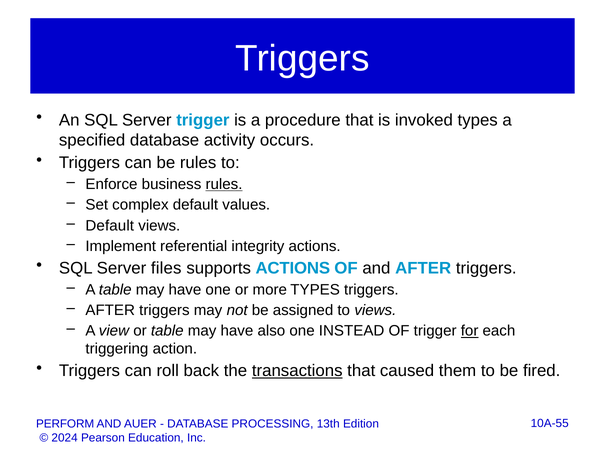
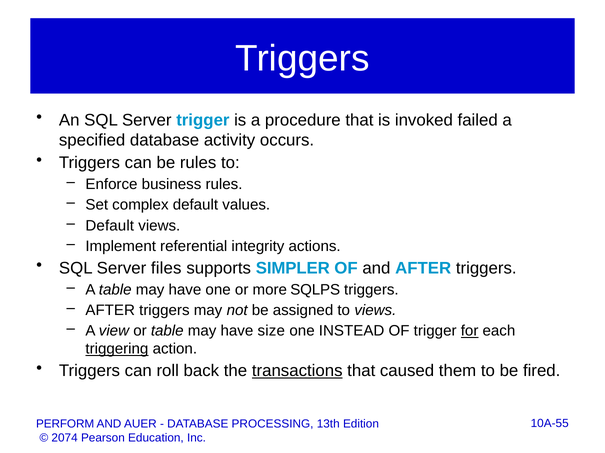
invoked types: types -> failed
rules at (224, 185) underline: present -> none
supports ACTIONS: ACTIONS -> SIMPLER
more TYPES: TYPES -> SQLPS
also: also -> size
triggering underline: none -> present
2024: 2024 -> 2074
